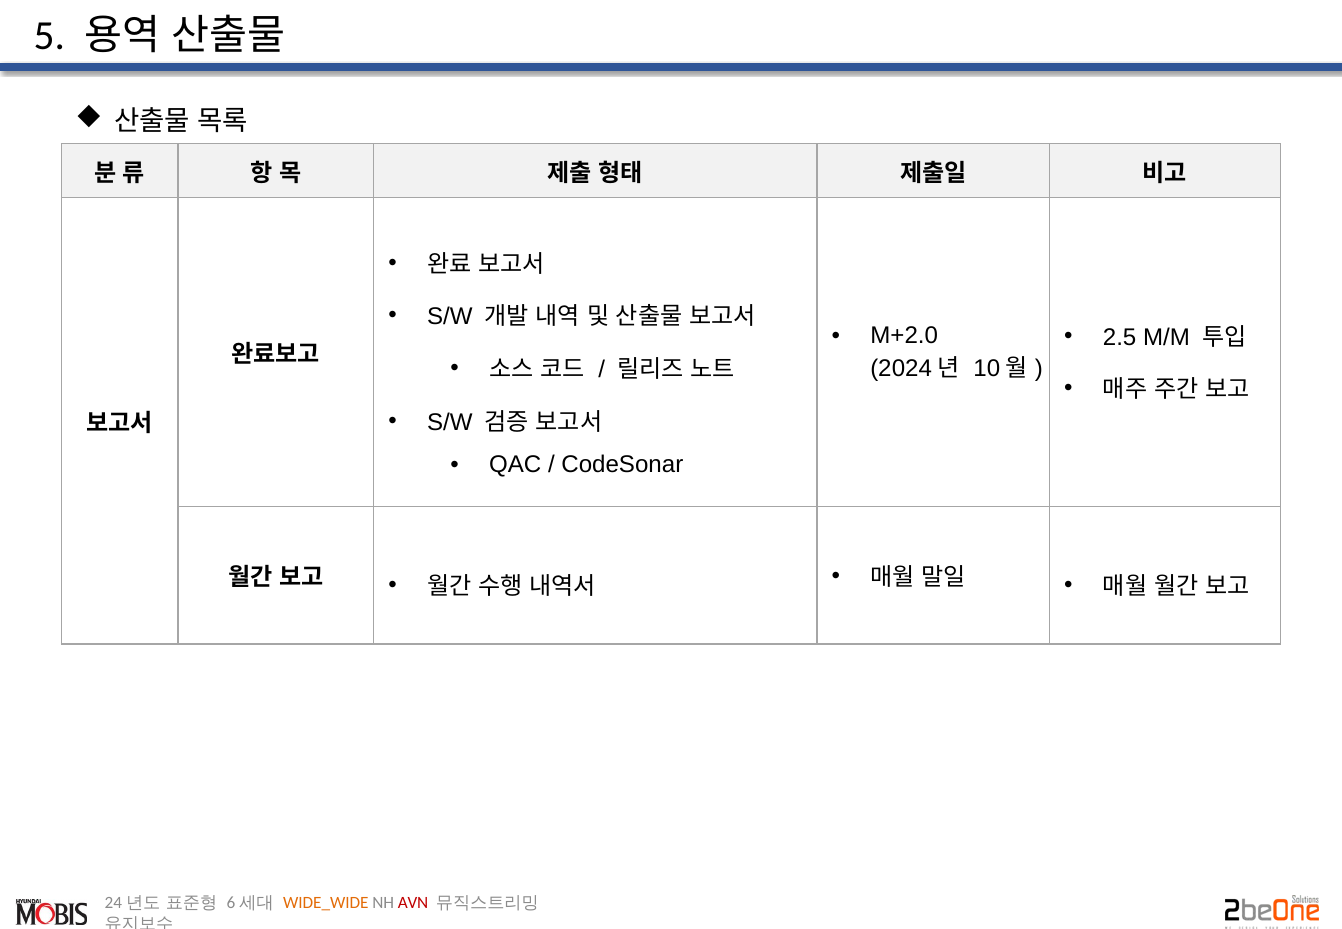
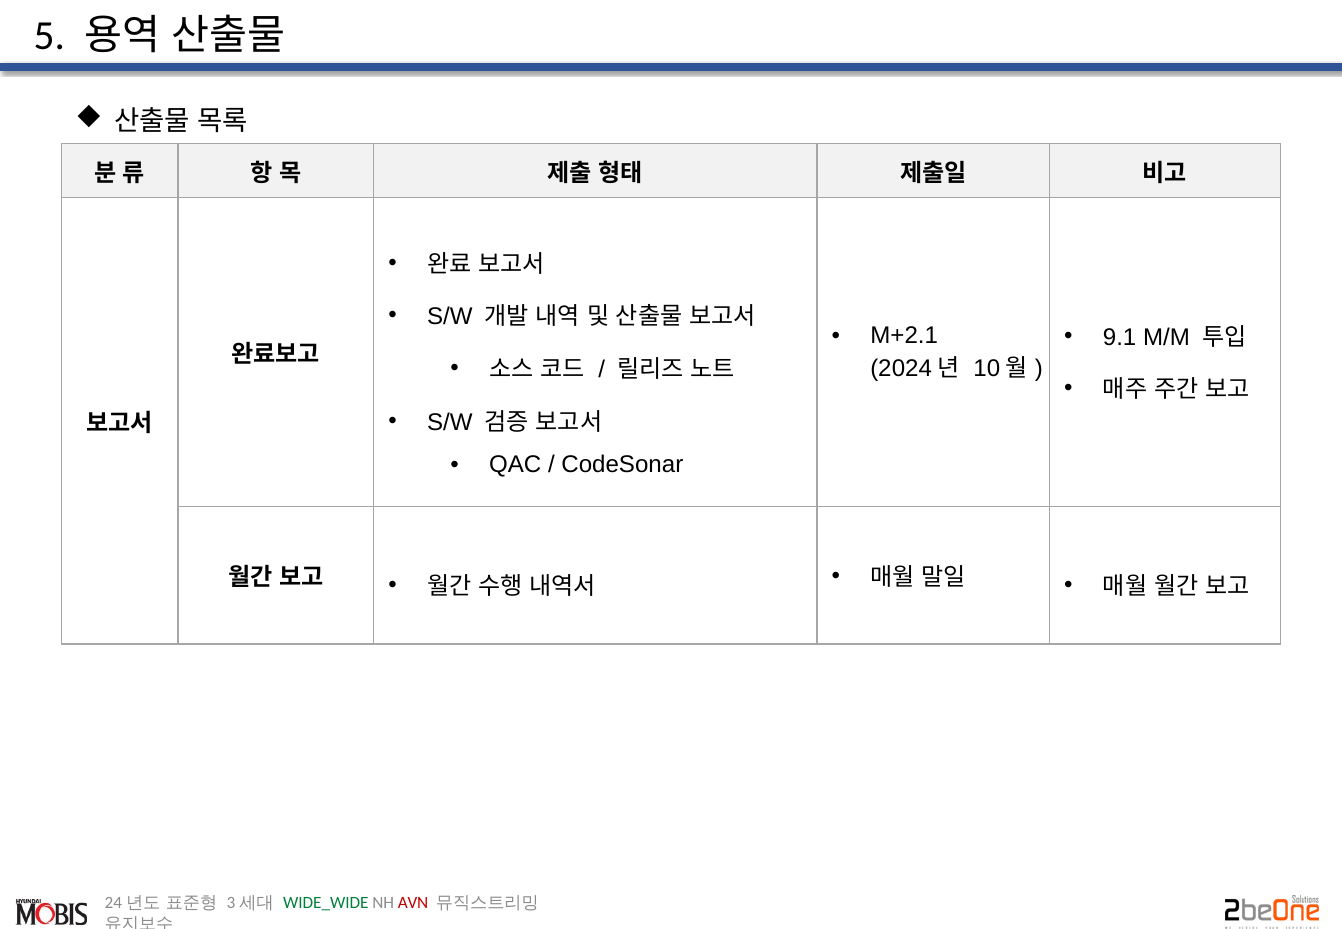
M+2.0: M+2.0 -> M+2.1
2.5: 2.5 -> 9.1
6: 6 -> 3
WIDE_WIDE colour: orange -> green
